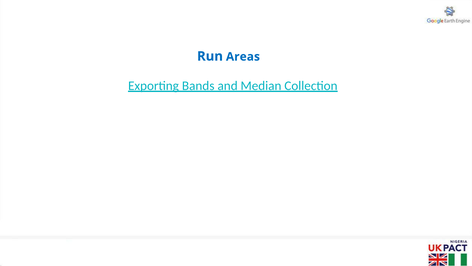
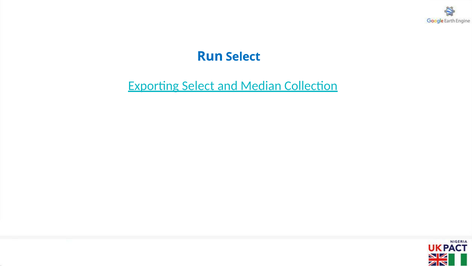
Run Areas: Areas -> Select
Exporting Bands: Bands -> Select
